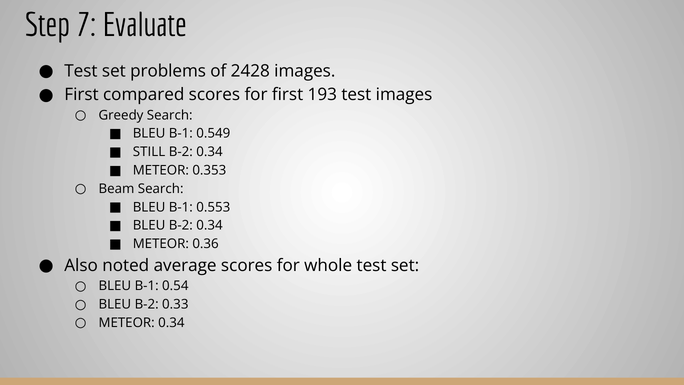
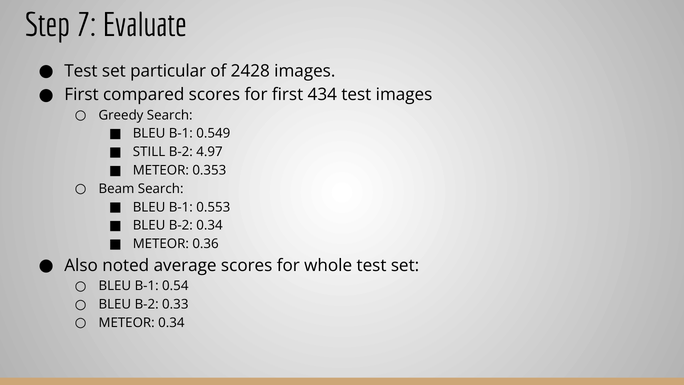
problems: problems -> particular
193: 193 -> 434
0.34 at (209, 152): 0.34 -> 4.97
